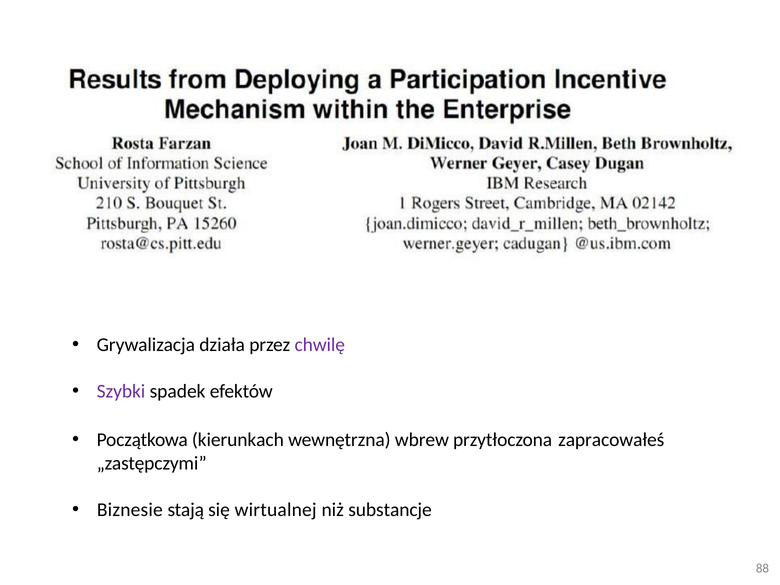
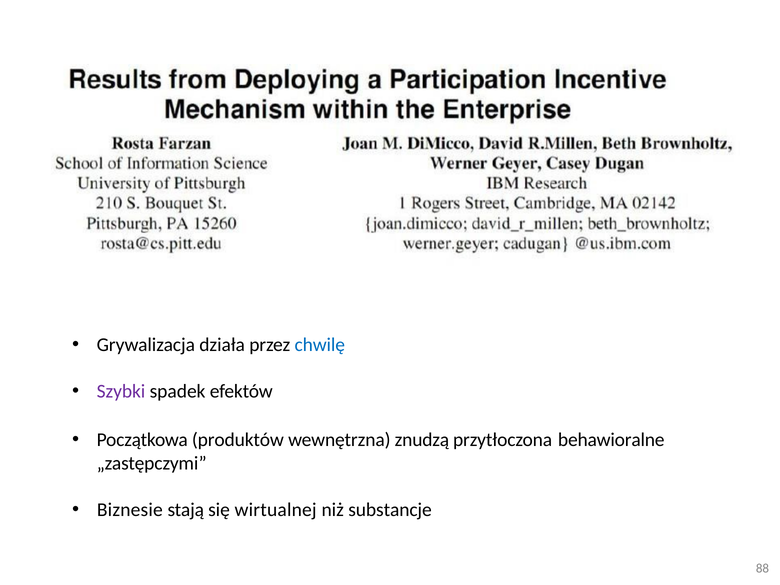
chwilę colour: purple -> blue
kierunkach: kierunkach -> produktów
wbrew: wbrew -> znudzą
zapracowałeś: zapracowałeś -> behawioralne
